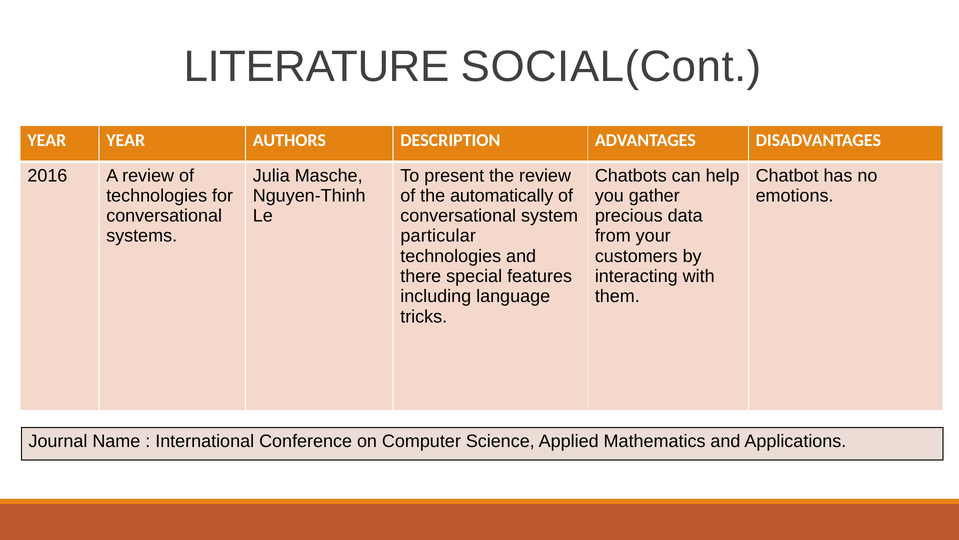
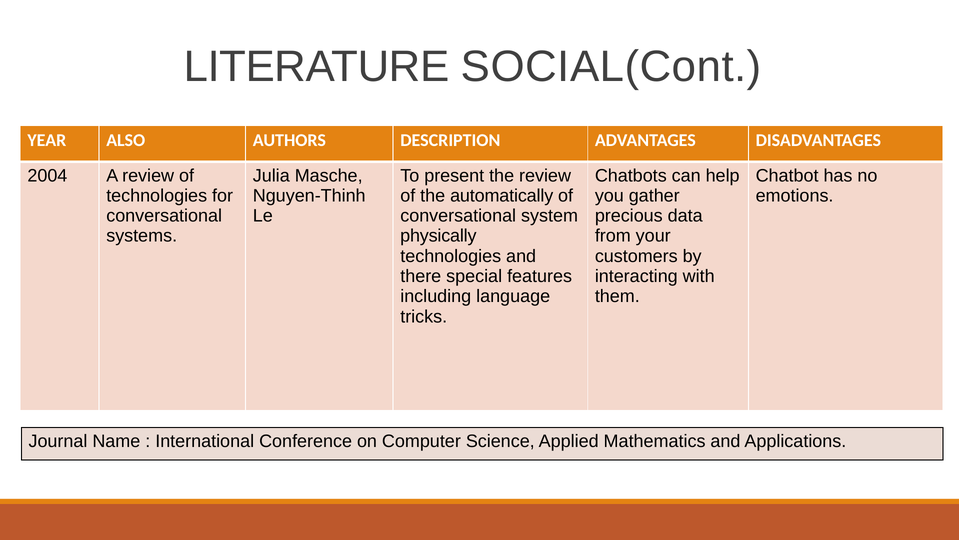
YEAR YEAR: YEAR -> ALSO
2016: 2016 -> 2004
particular: particular -> physically
